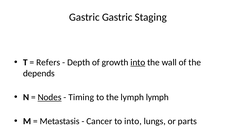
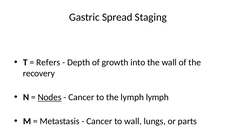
Gastric Gastric: Gastric -> Spread
into at (138, 62) underline: present -> none
depends: depends -> recovery
Timing at (81, 97): Timing -> Cancer
to into: into -> wall
